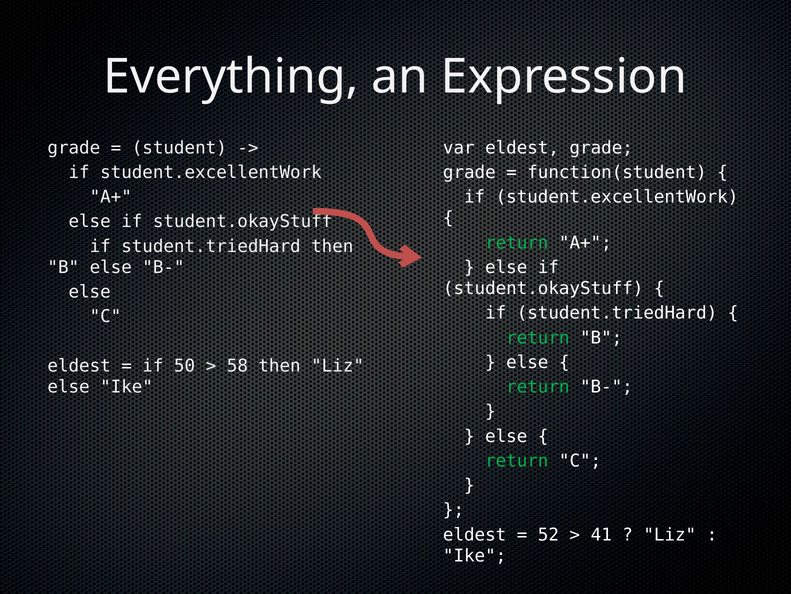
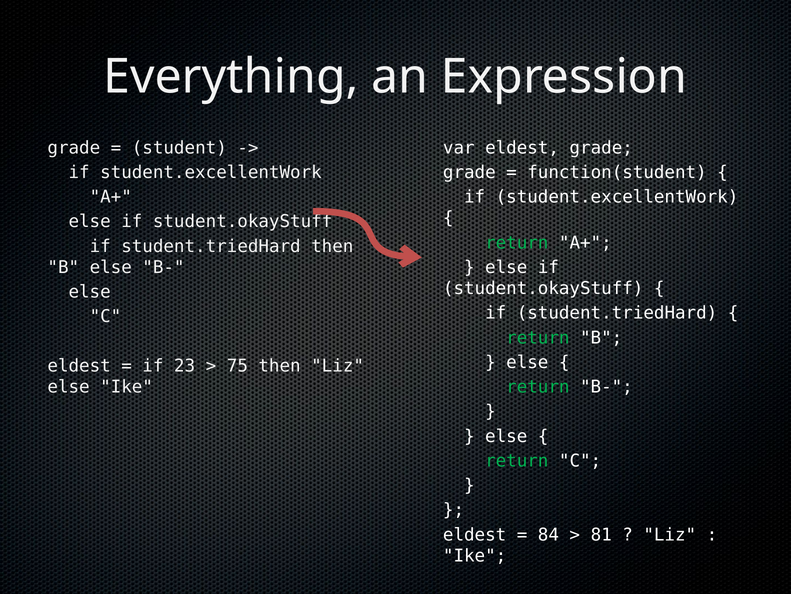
50: 50 -> 23
58: 58 -> 75
52: 52 -> 84
41: 41 -> 81
